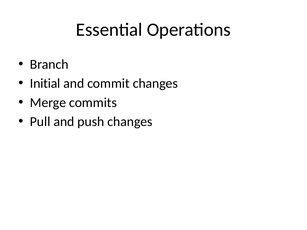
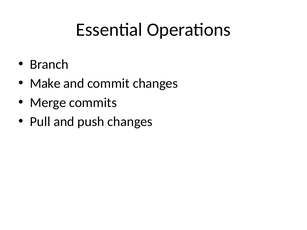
Initial: Initial -> Make
